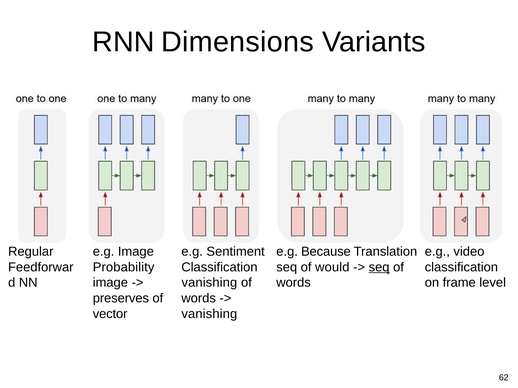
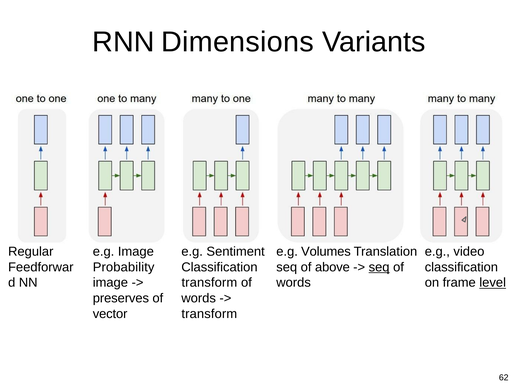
Because: Because -> Volumes
would: would -> above
vanishing at (209, 283): vanishing -> transform
level underline: none -> present
vanishing at (209, 314): vanishing -> transform
